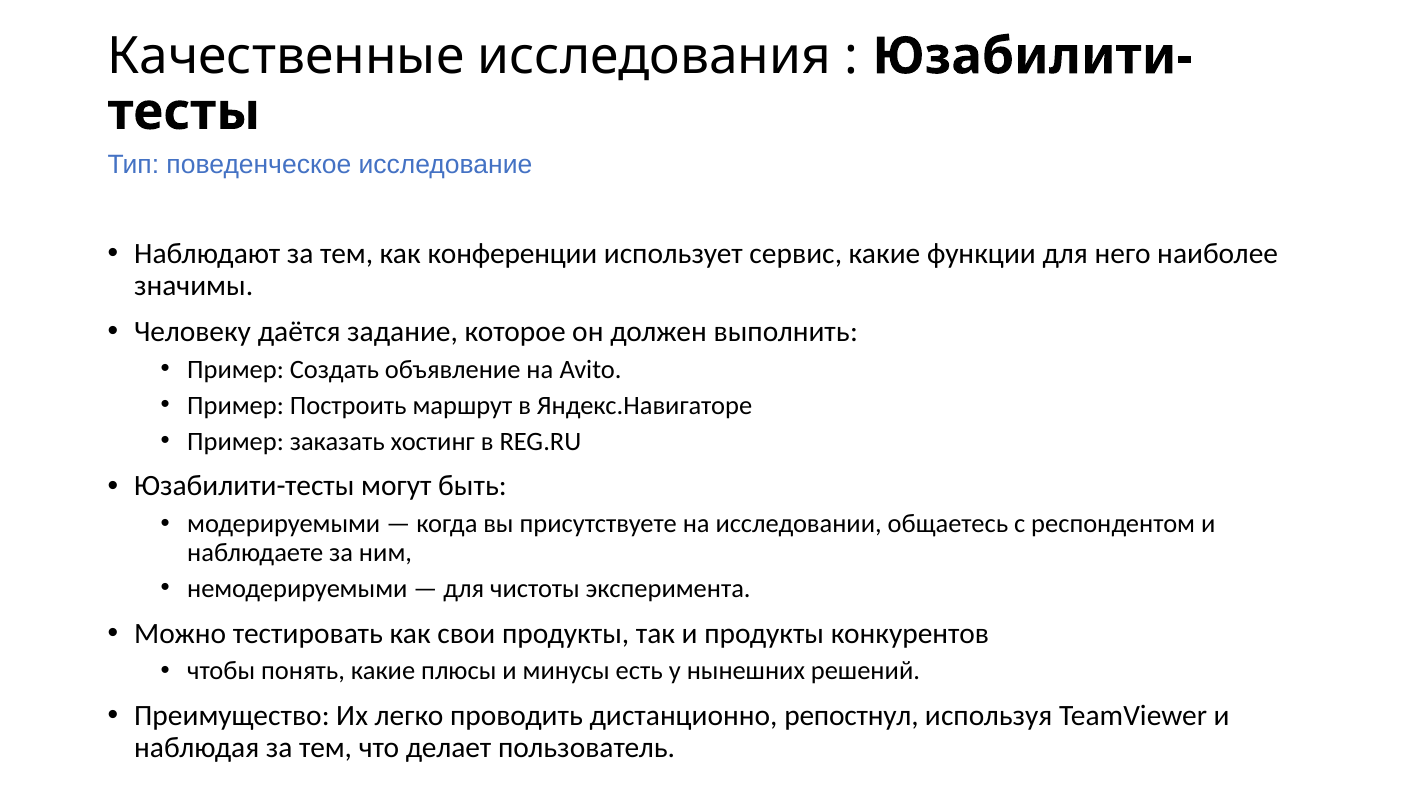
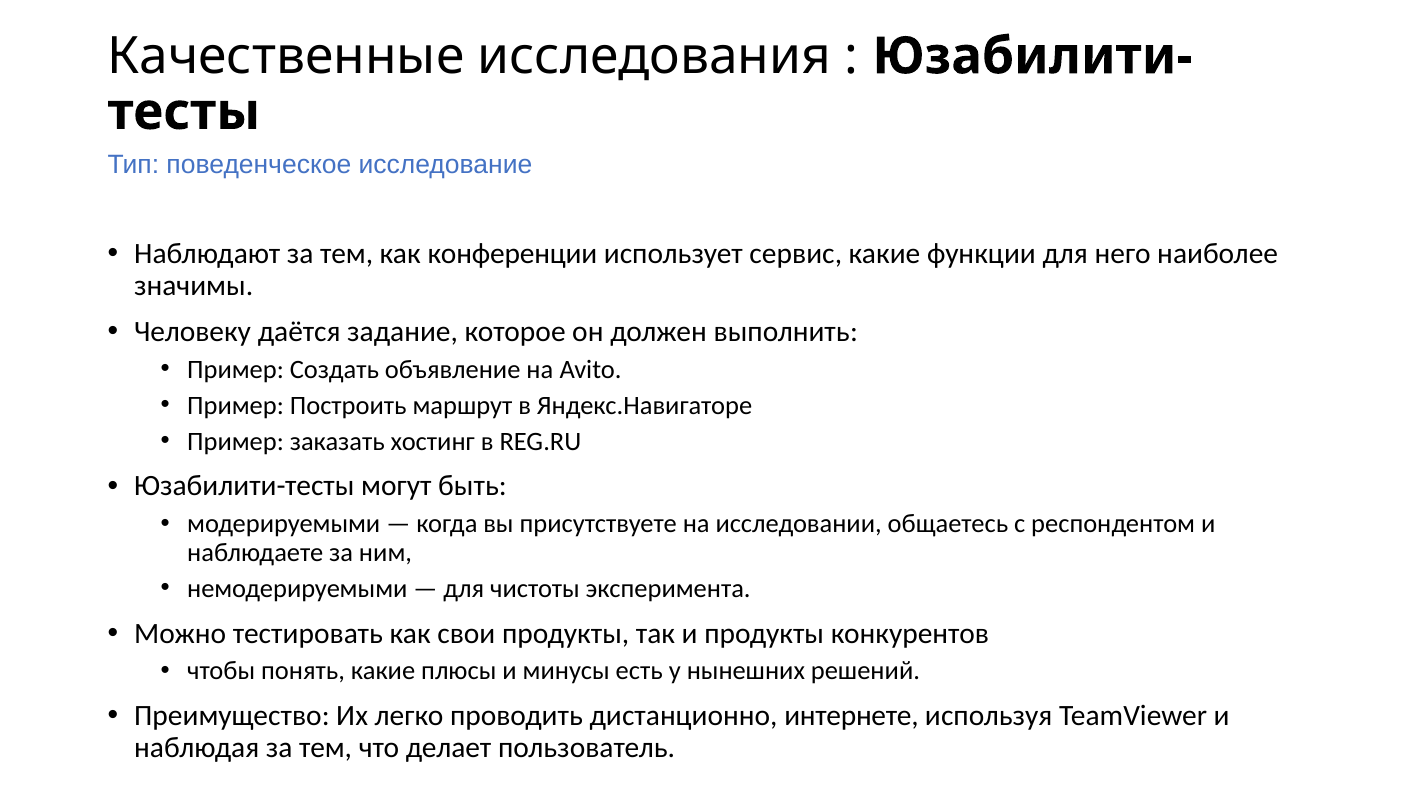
репостнул: репостнул -> интернете
